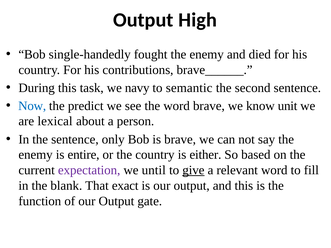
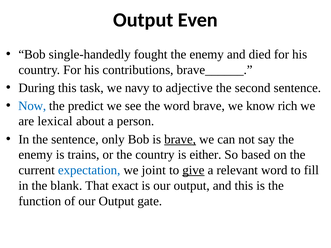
High: High -> Even
semantic: semantic -> adjective
unit: unit -> rich
brave at (180, 139) underline: none -> present
entire: entire -> trains
expectation colour: purple -> blue
until: until -> joint
